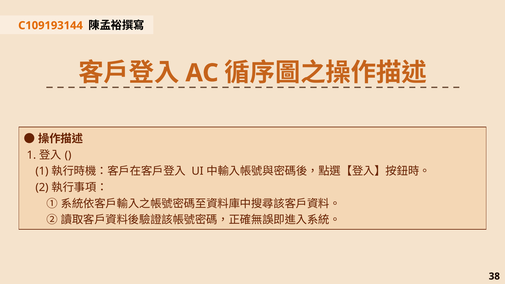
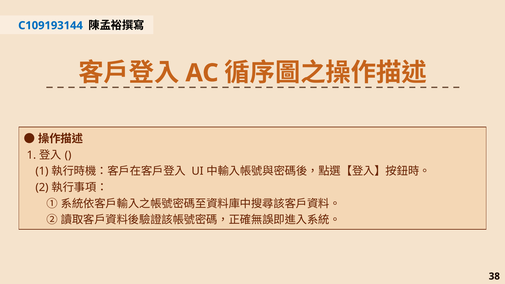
C109193144 colour: orange -> blue
